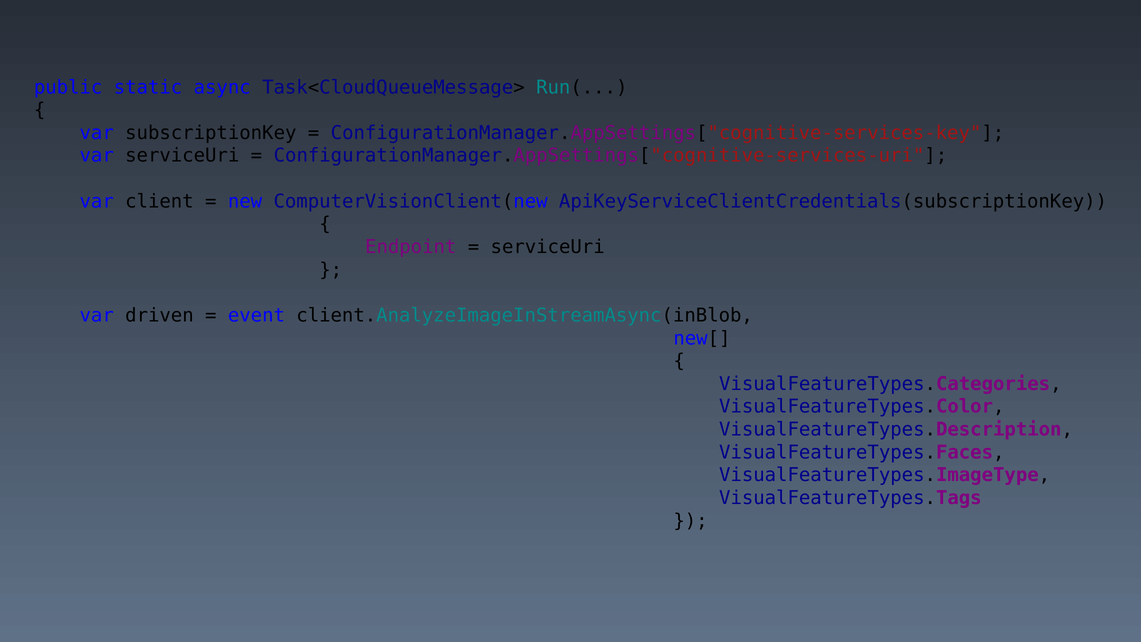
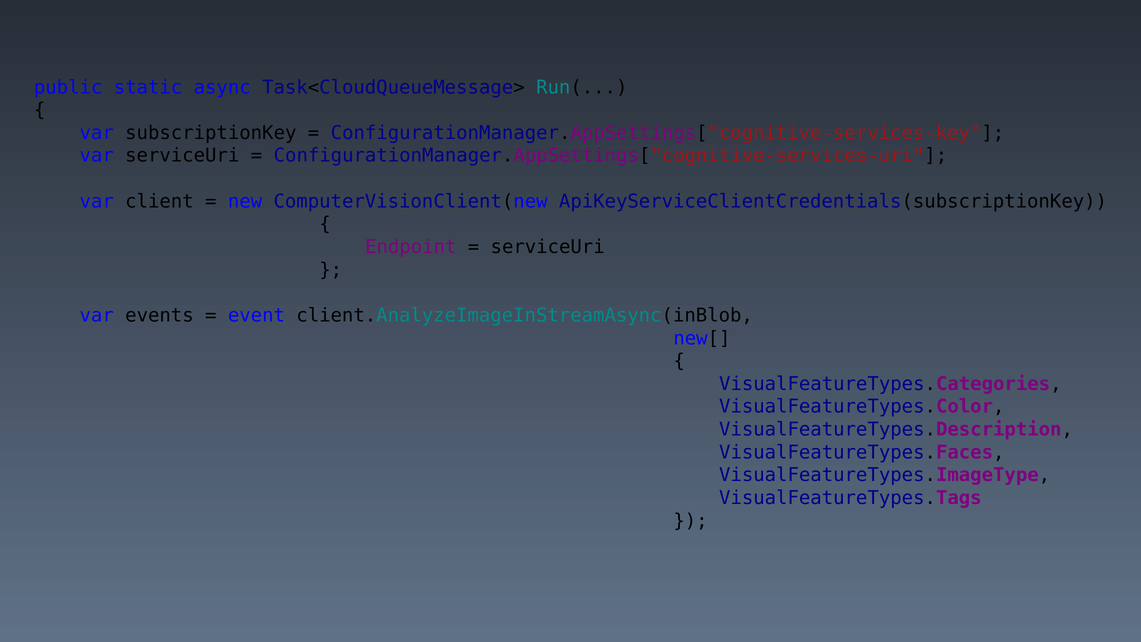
driven: driven -> events
